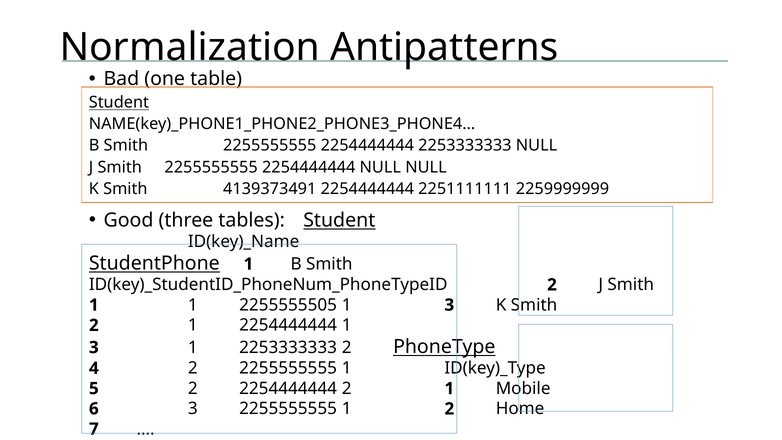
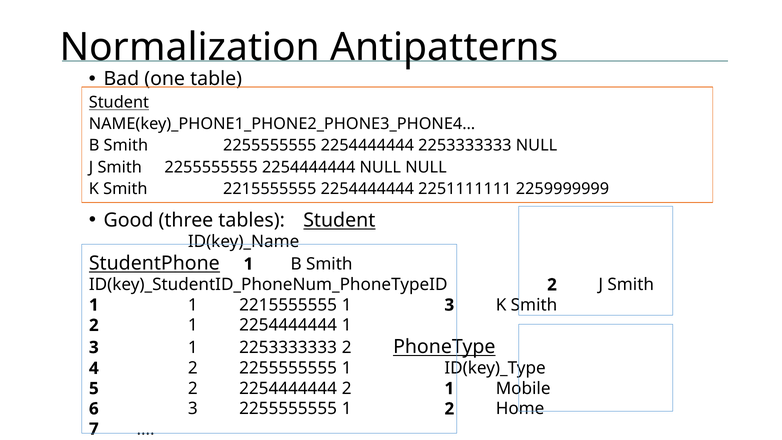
Smith 4139373491: 4139373491 -> 2215555555
1 2255555505: 2255555505 -> 2215555555
